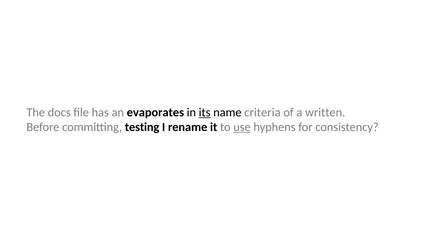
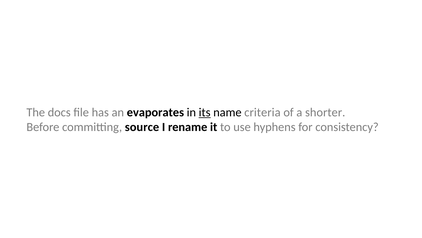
written: written -> shorter
testing: testing -> source
use underline: present -> none
